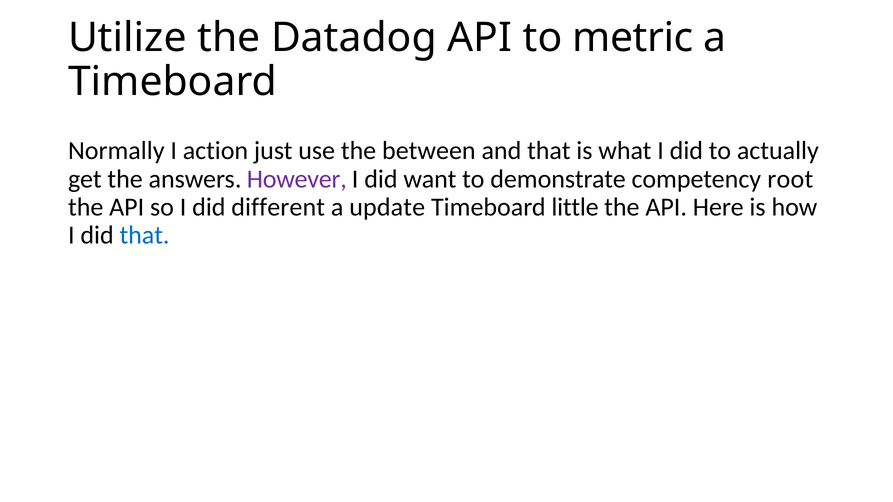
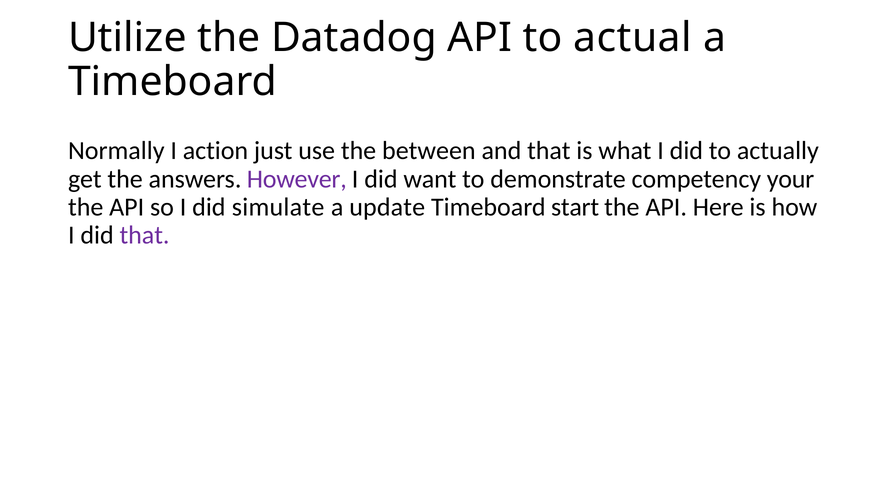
metric: metric -> actual
root: root -> your
different: different -> simulate
little: little -> start
that at (145, 235) colour: blue -> purple
